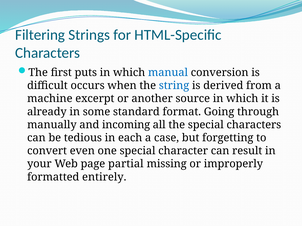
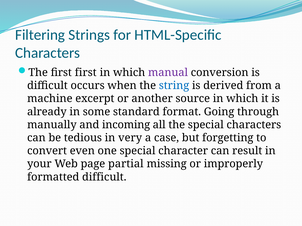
first puts: puts -> first
manual colour: blue -> purple
each: each -> very
formatted entirely: entirely -> difficult
